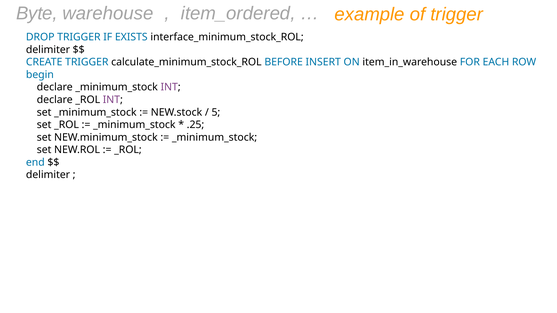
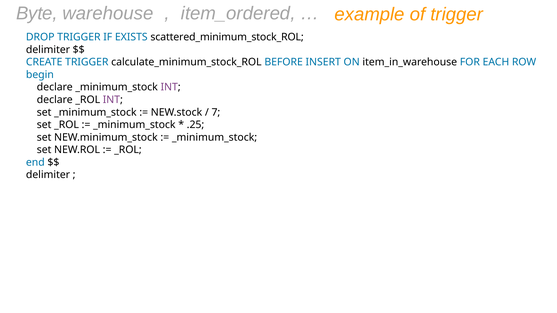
interface_minimum_stock_ROL: interface_minimum_stock_ROL -> scattered_minimum_stock_ROL
5: 5 -> 7
